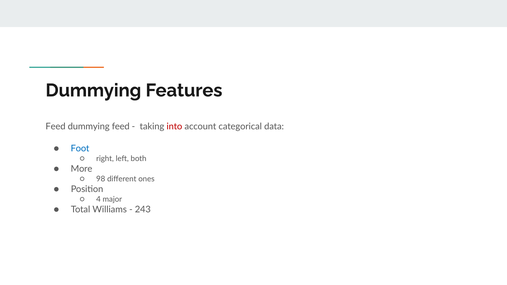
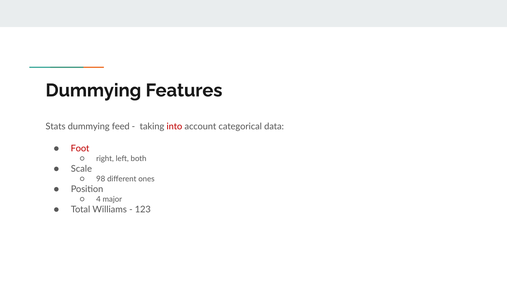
Feed at (56, 126): Feed -> Stats
Foot colour: blue -> red
More: More -> Scale
243: 243 -> 123
